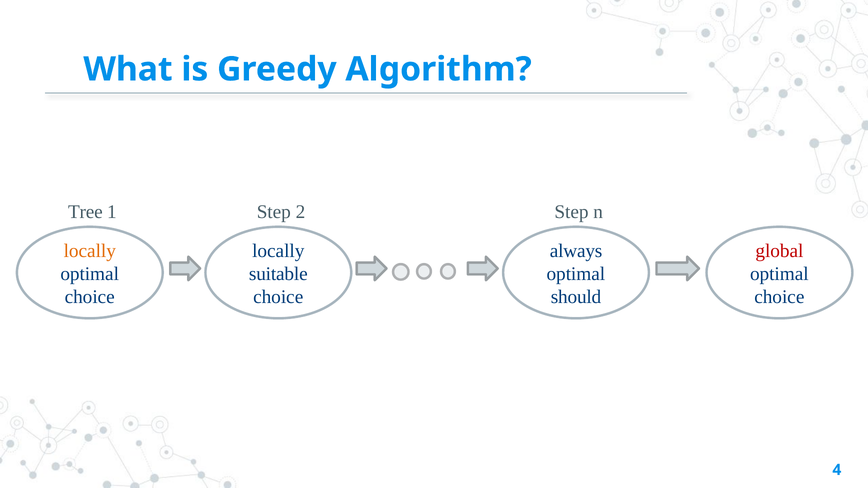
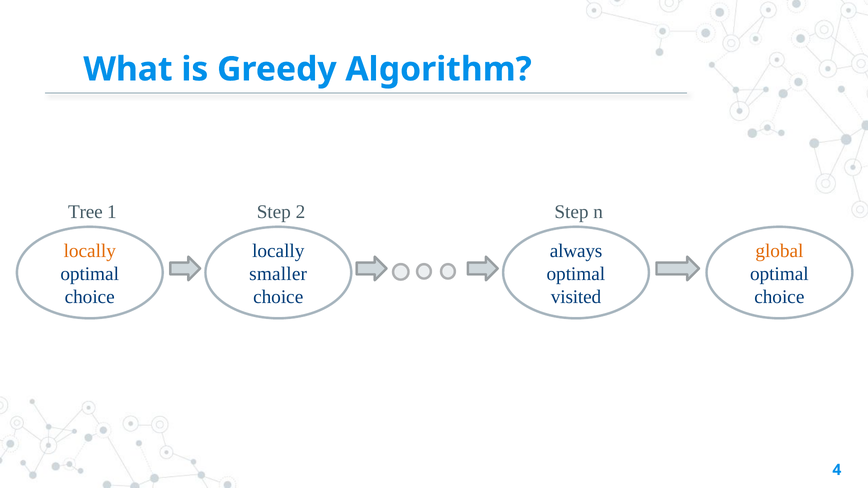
global colour: red -> orange
suitable: suitable -> smaller
should: should -> visited
